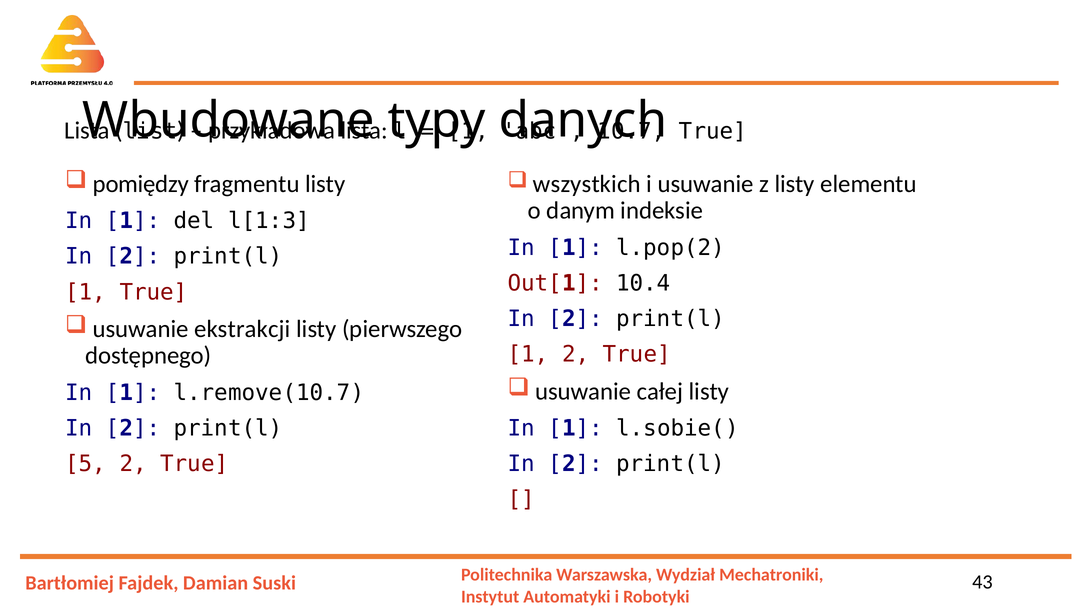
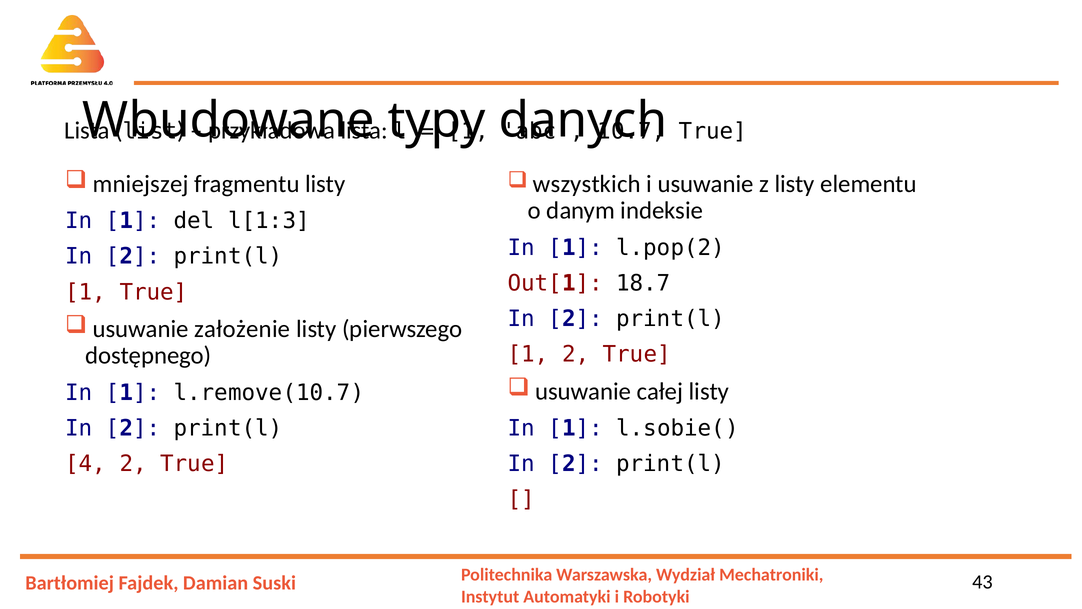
pomiędzy: pomiędzy -> mniejszej
10.4: 10.4 -> 18.7
ekstrakcji: ekstrakcji -> założenie
5: 5 -> 4
